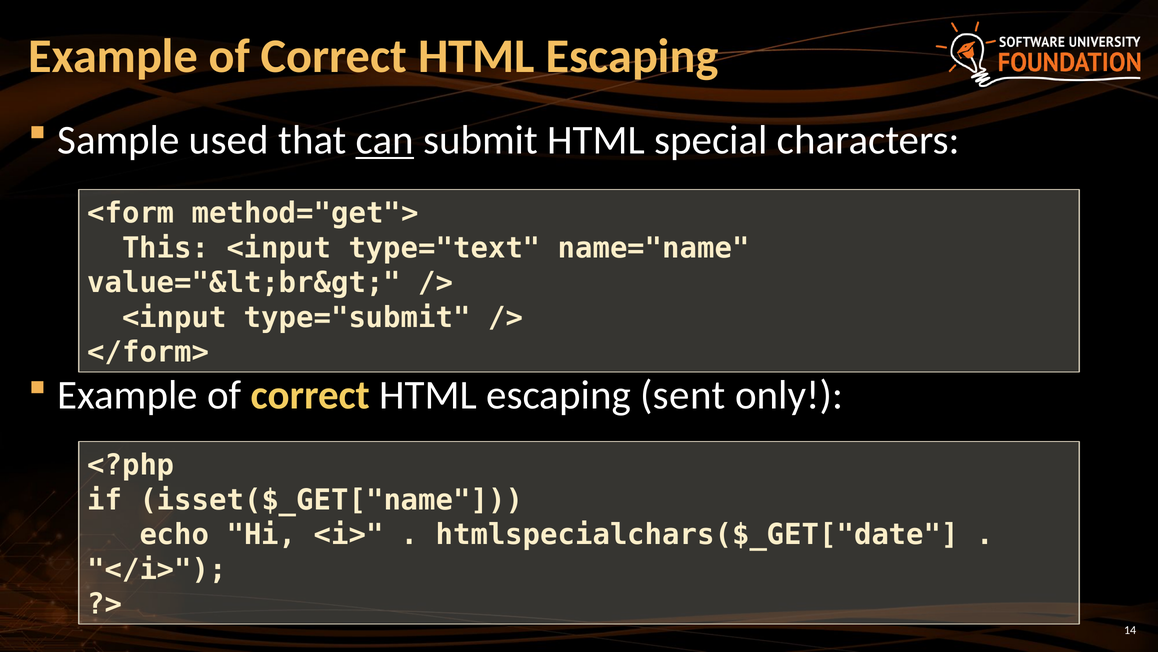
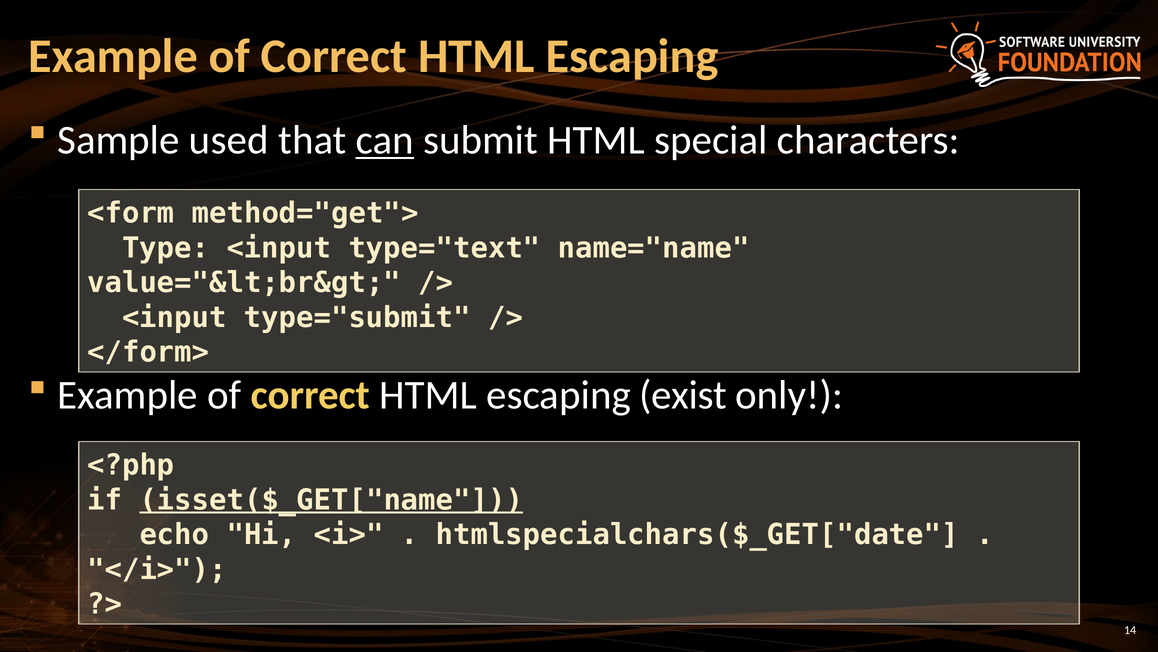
This: This -> Type
sent: sent -> exist
isset($_GET["name underline: none -> present
